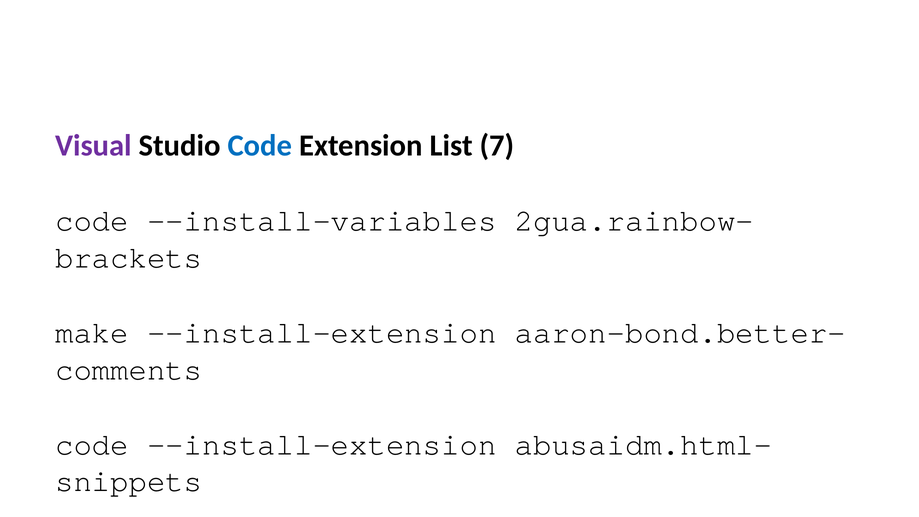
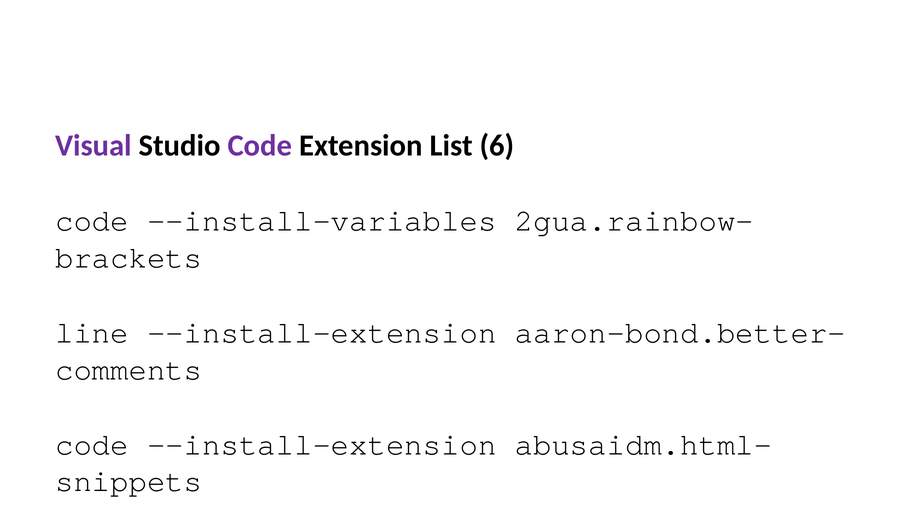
Code at (260, 146) colour: blue -> purple
7: 7 -> 6
make: make -> line
